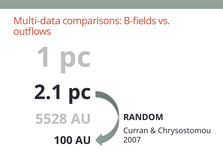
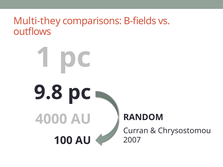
Multi-data: Multi-data -> Multi-they
2.1: 2.1 -> 9.8
5528: 5528 -> 4000
